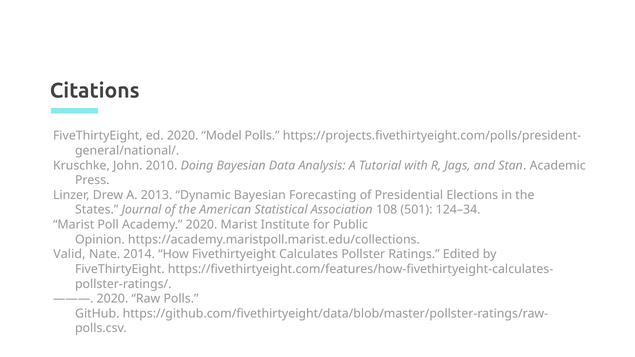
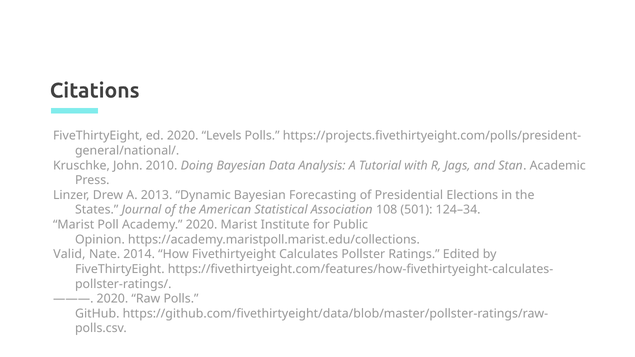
Model: Model -> Levels
